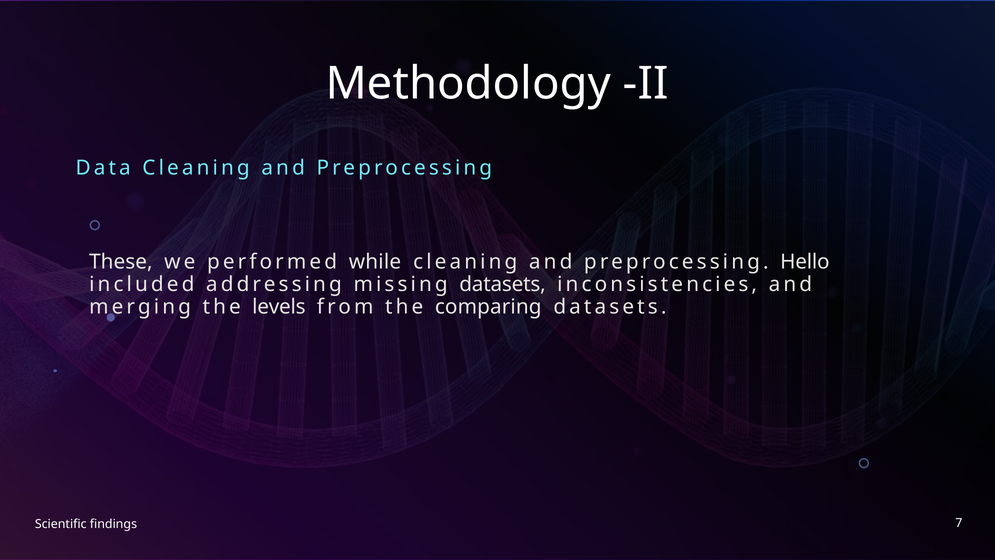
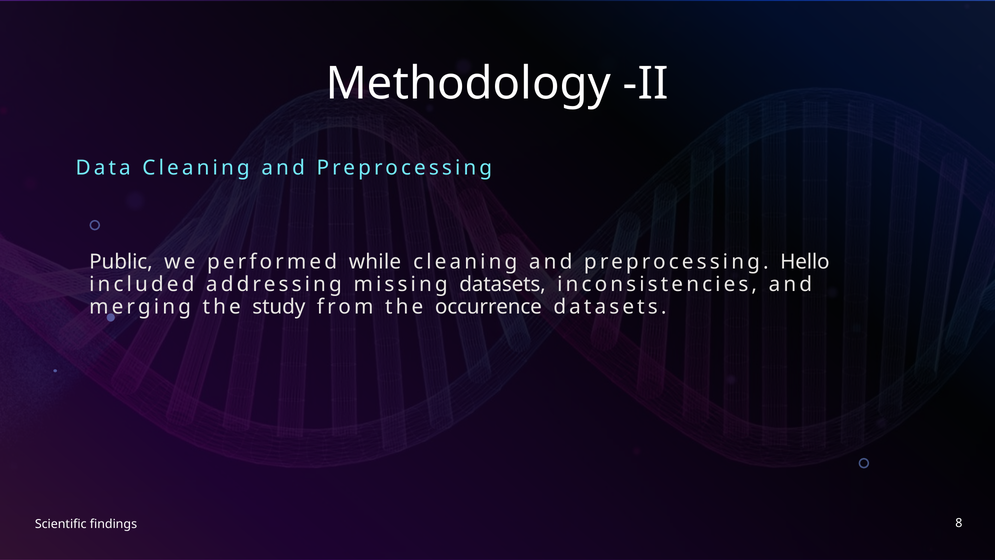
These: These -> Public
levels: levels -> study
comparing: comparing -> occurrence
7: 7 -> 8
